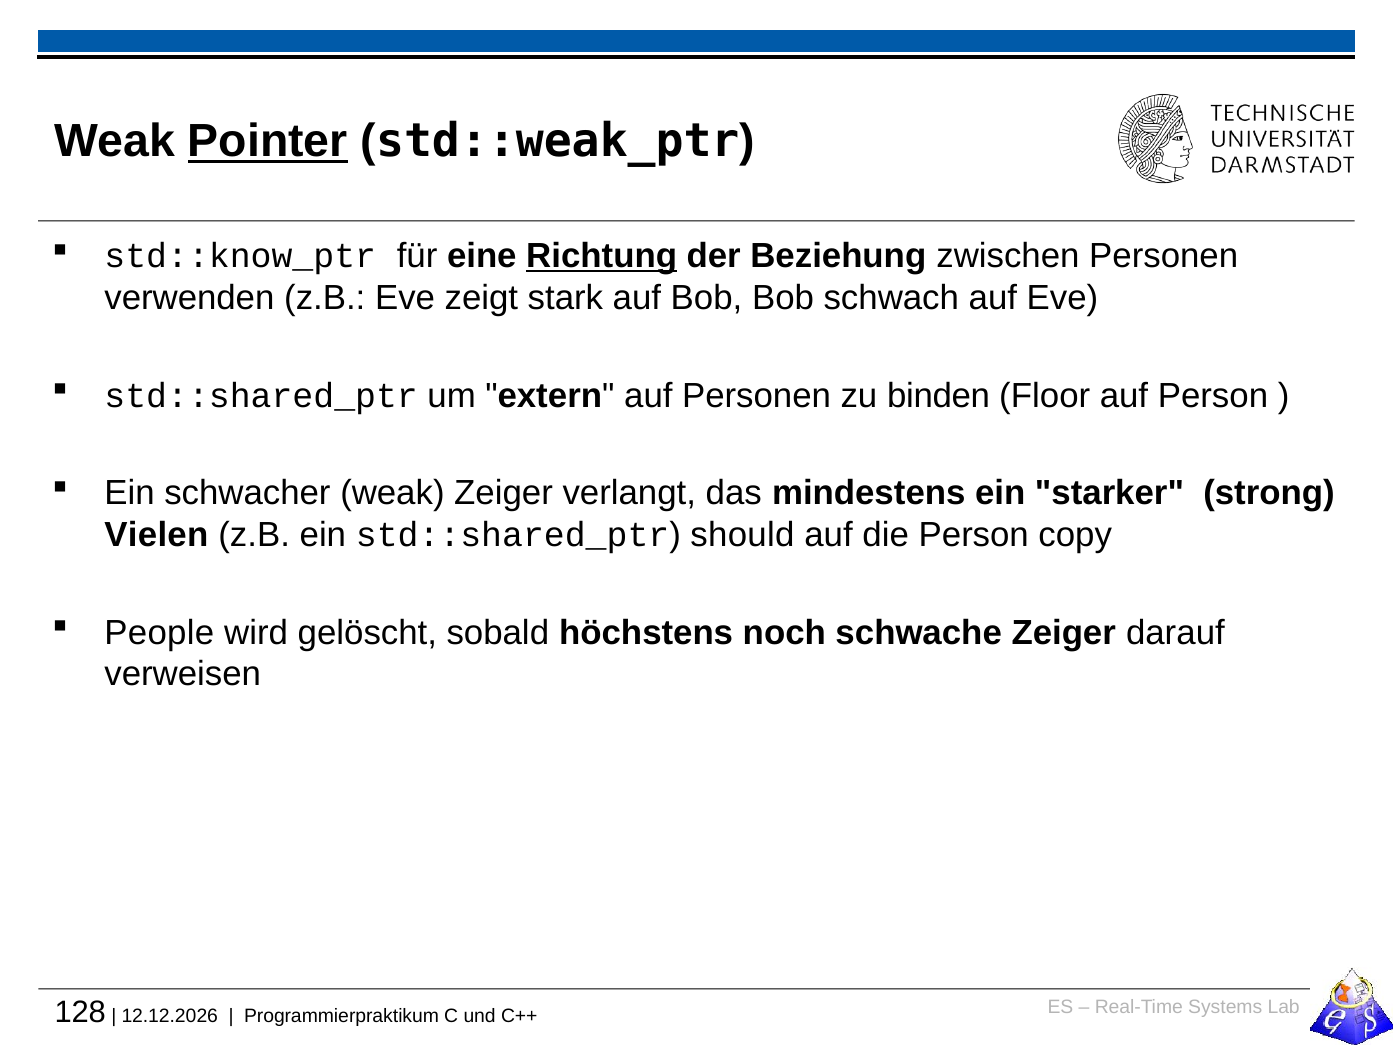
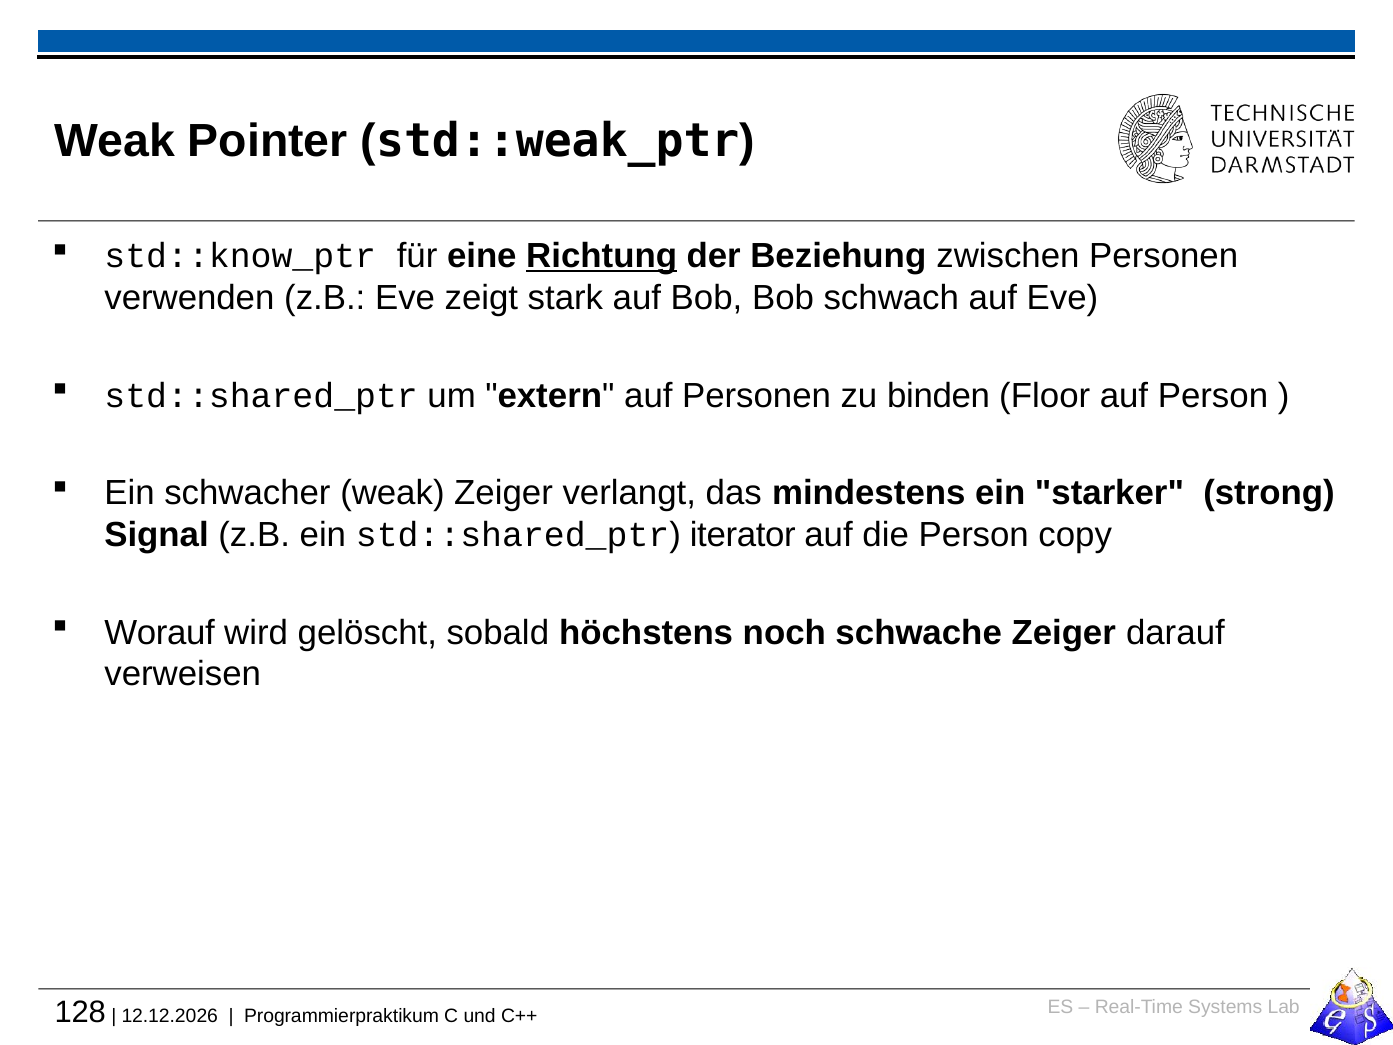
Pointer underline: present -> none
Vielen: Vielen -> Signal
should: should -> iterator
People: People -> Worauf
